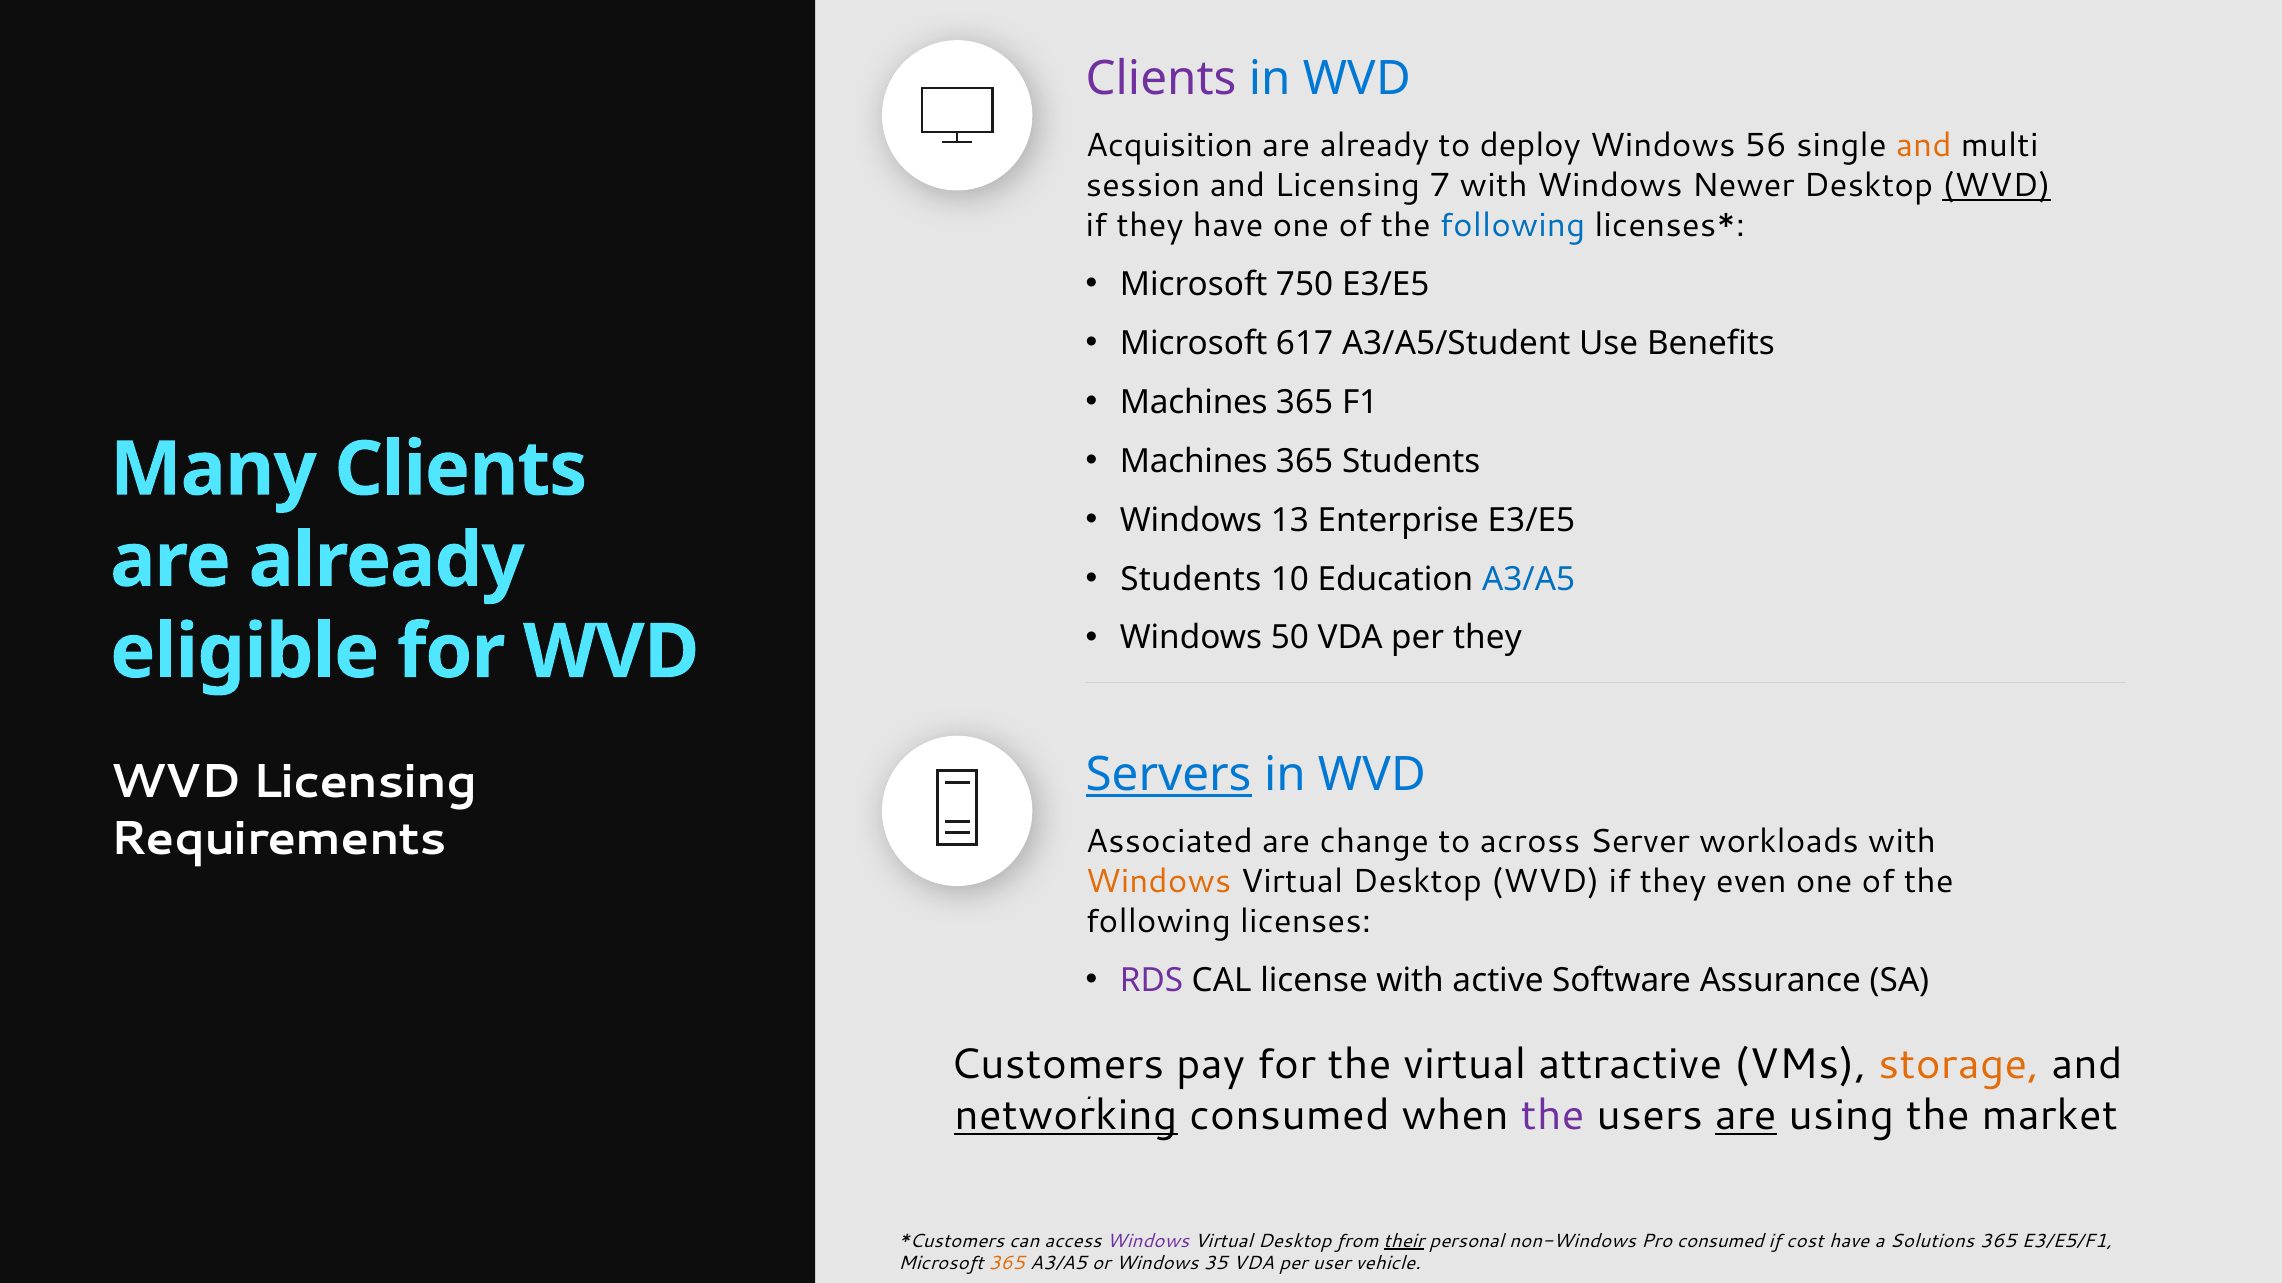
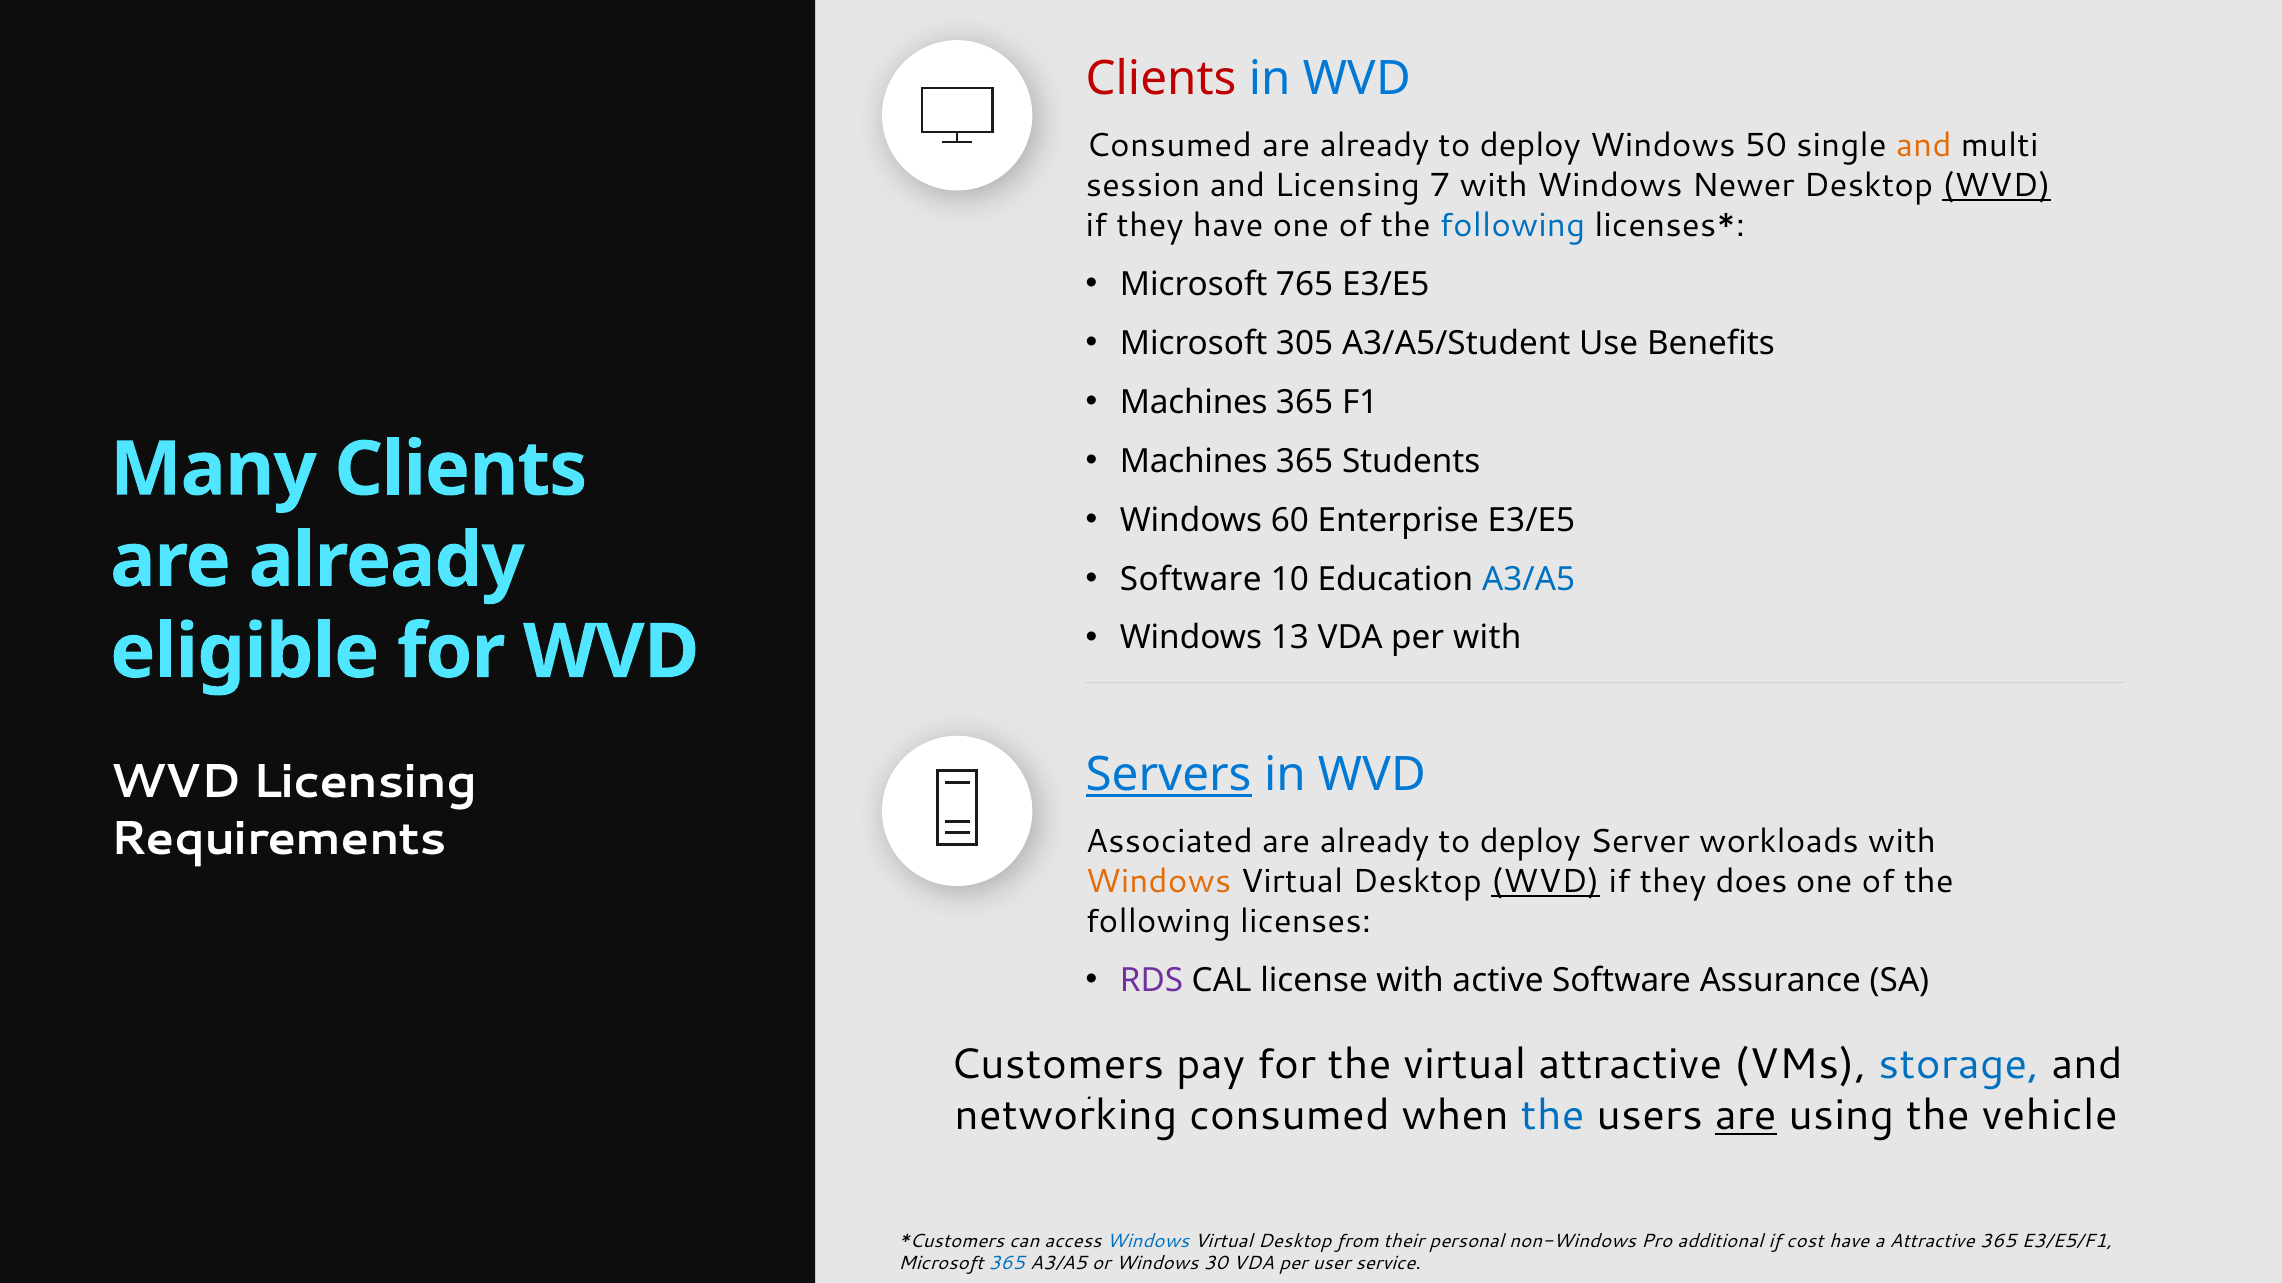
Clients at (1161, 79) colour: purple -> red
Acquisition at (1169, 146): Acquisition -> Consumed
56: 56 -> 50
750: 750 -> 765
617: 617 -> 305
13: 13 -> 60
Students at (1191, 579): Students -> Software
50: 50 -> 13
per they: they -> with
change at (1374, 842): change -> already
across at (1530, 842): across -> deploy
WVD at (1545, 882) underline: none -> present
even: even -> does
storage colour: orange -> blue
networking underline: present -> none
the at (1553, 1116) colour: purple -> blue
market: market -> vehicle
Windows at (1148, 1241) colour: purple -> blue
their underline: present -> none
Pro consumed: consumed -> additional
a Solutions: Solutions -> Attractive
365 at (1007, 1264) colour: orange -> blue
35: 35 -> 30
vehicle: vehicle -> service
